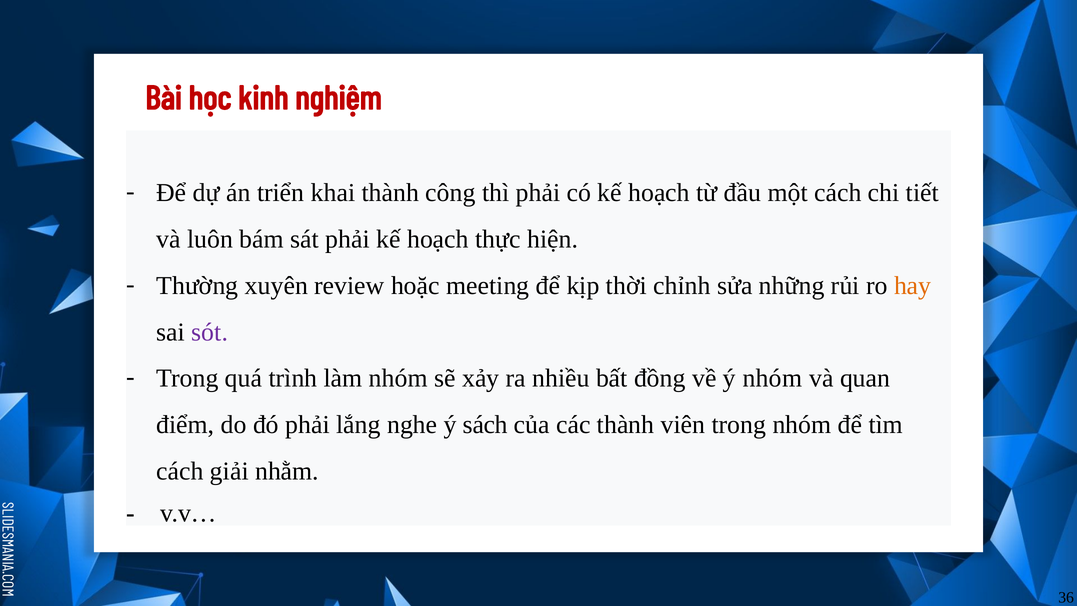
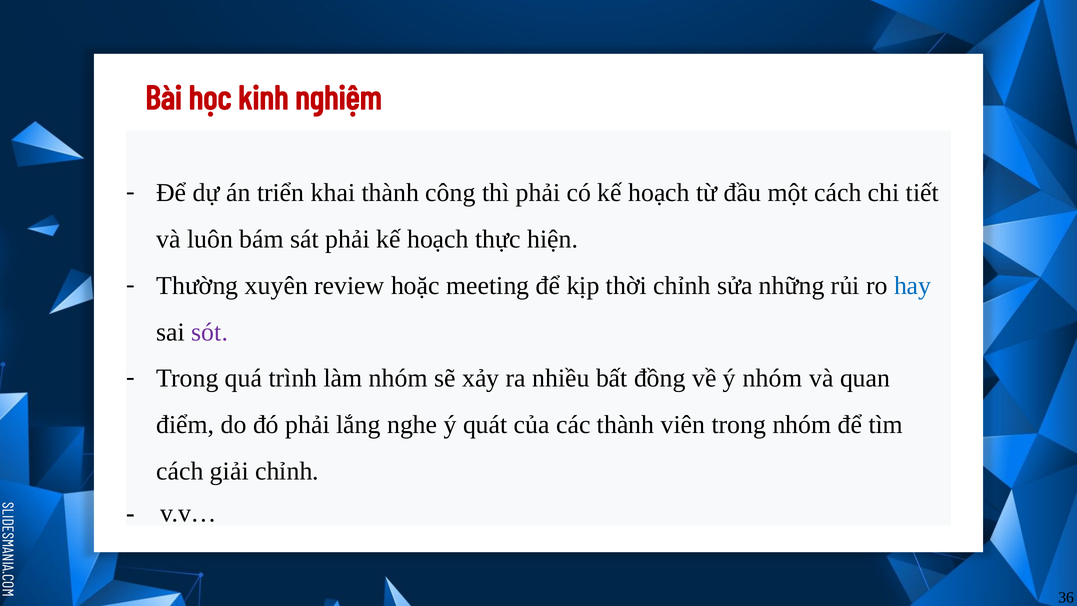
hay colour: orange -> blue
sách: sách -> quát
giải nhằm: nhằm -> chỉnh
